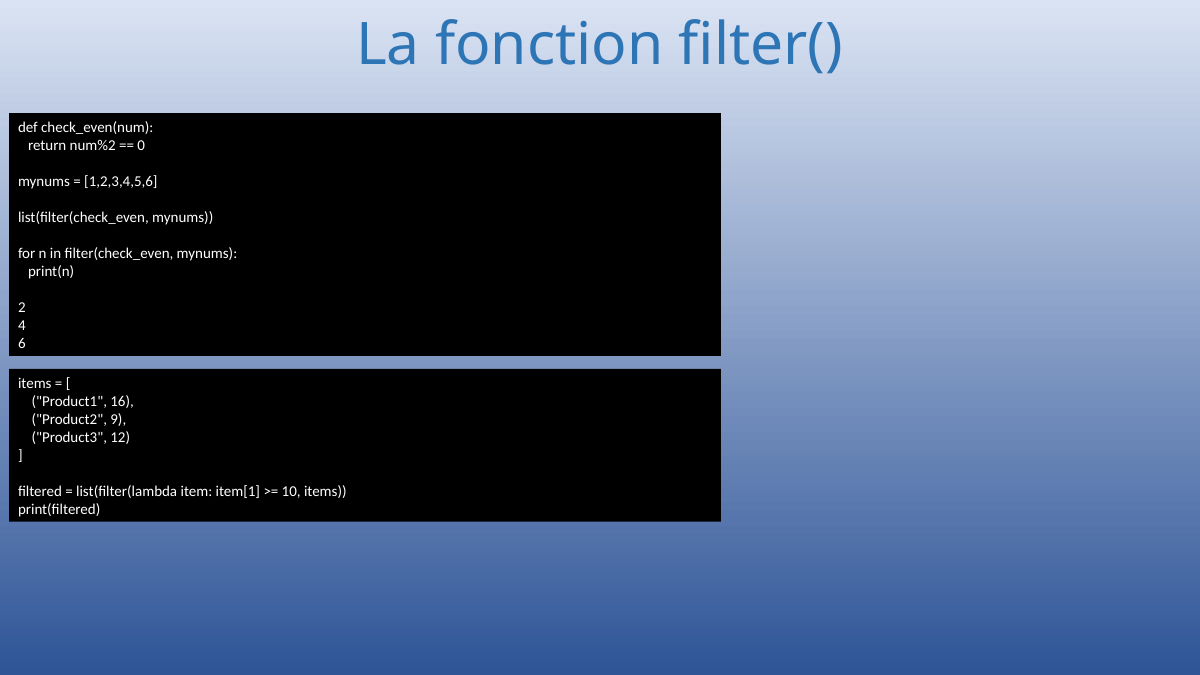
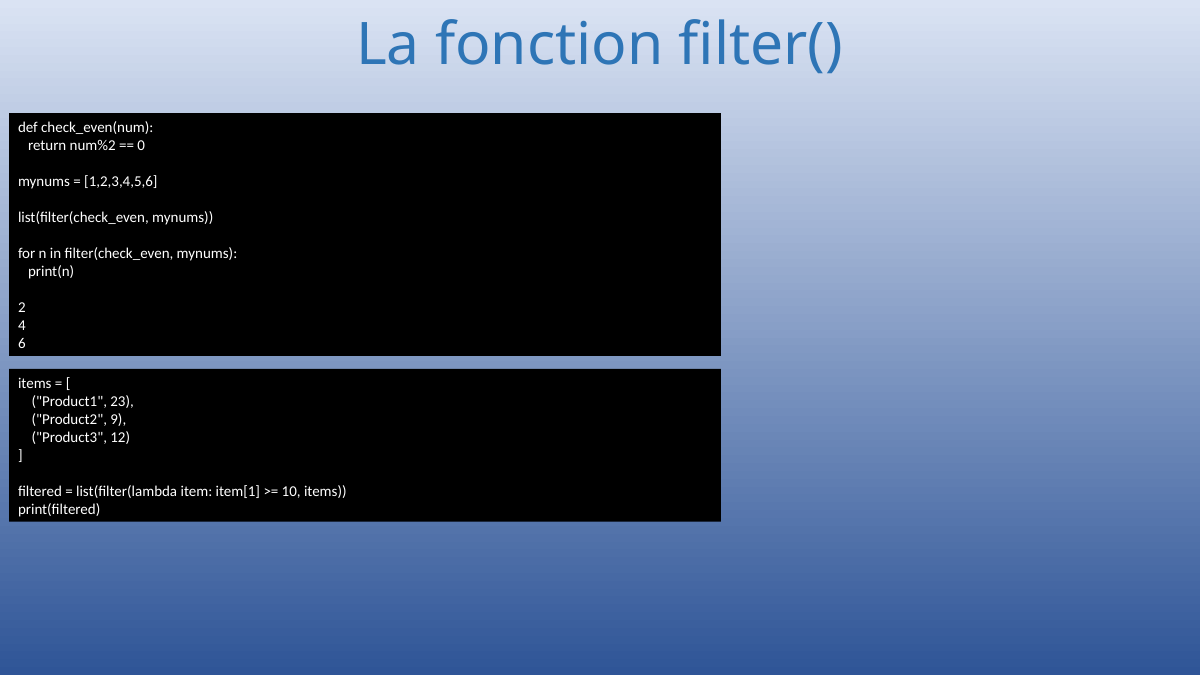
16: 16 -> 23
